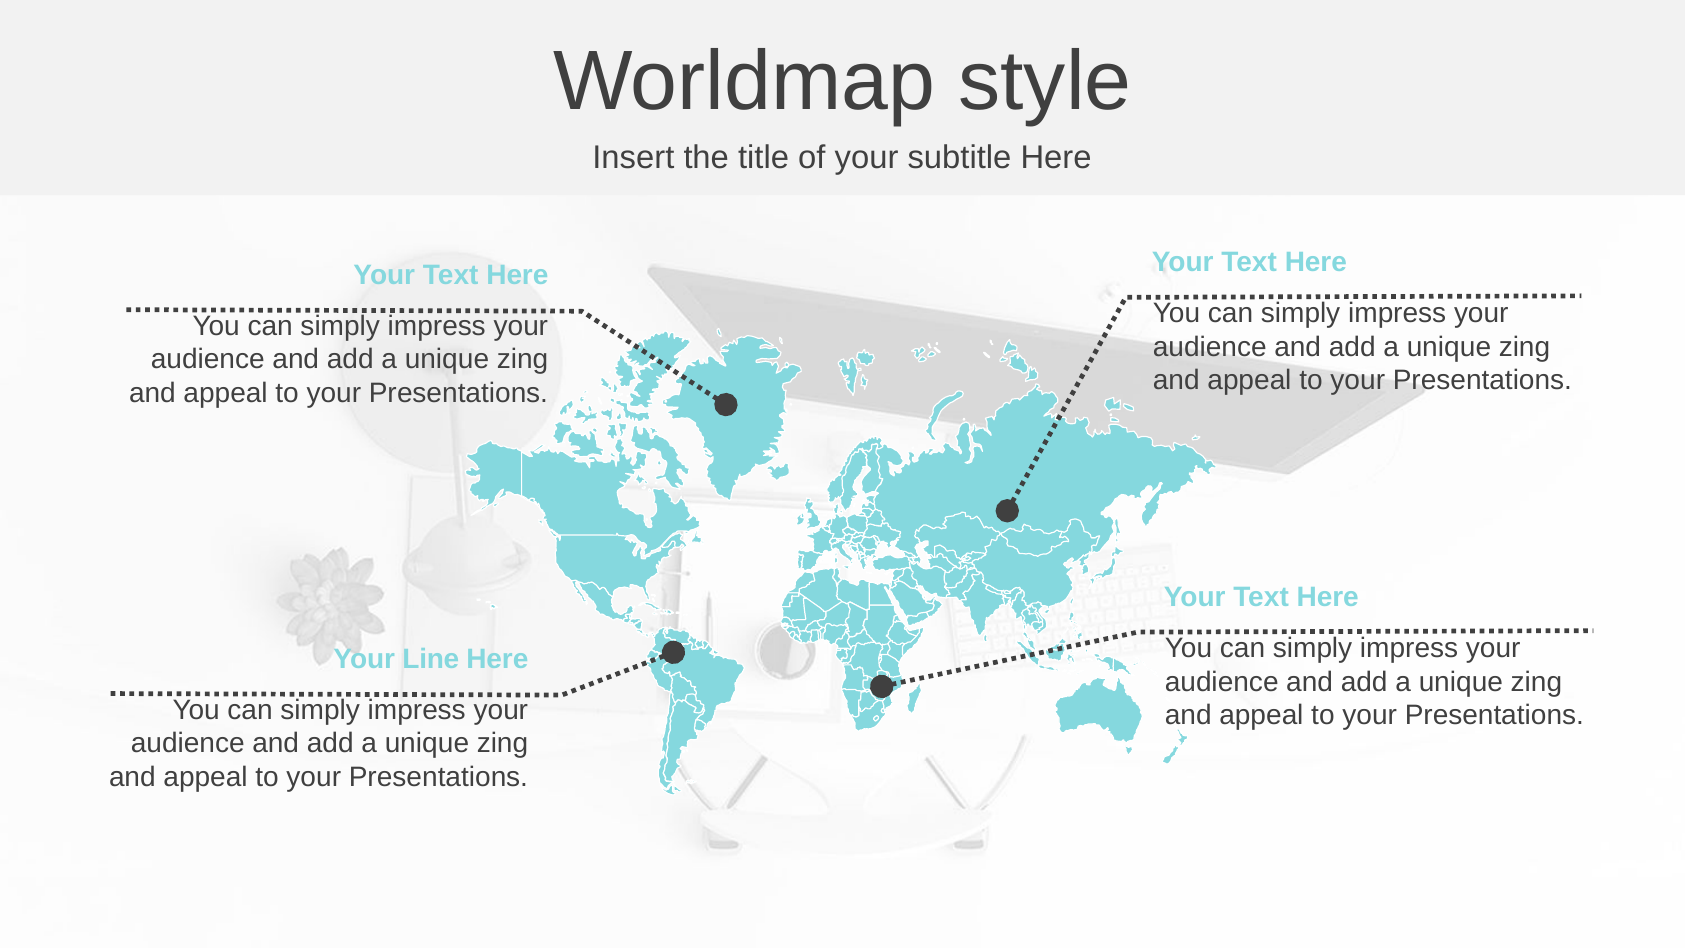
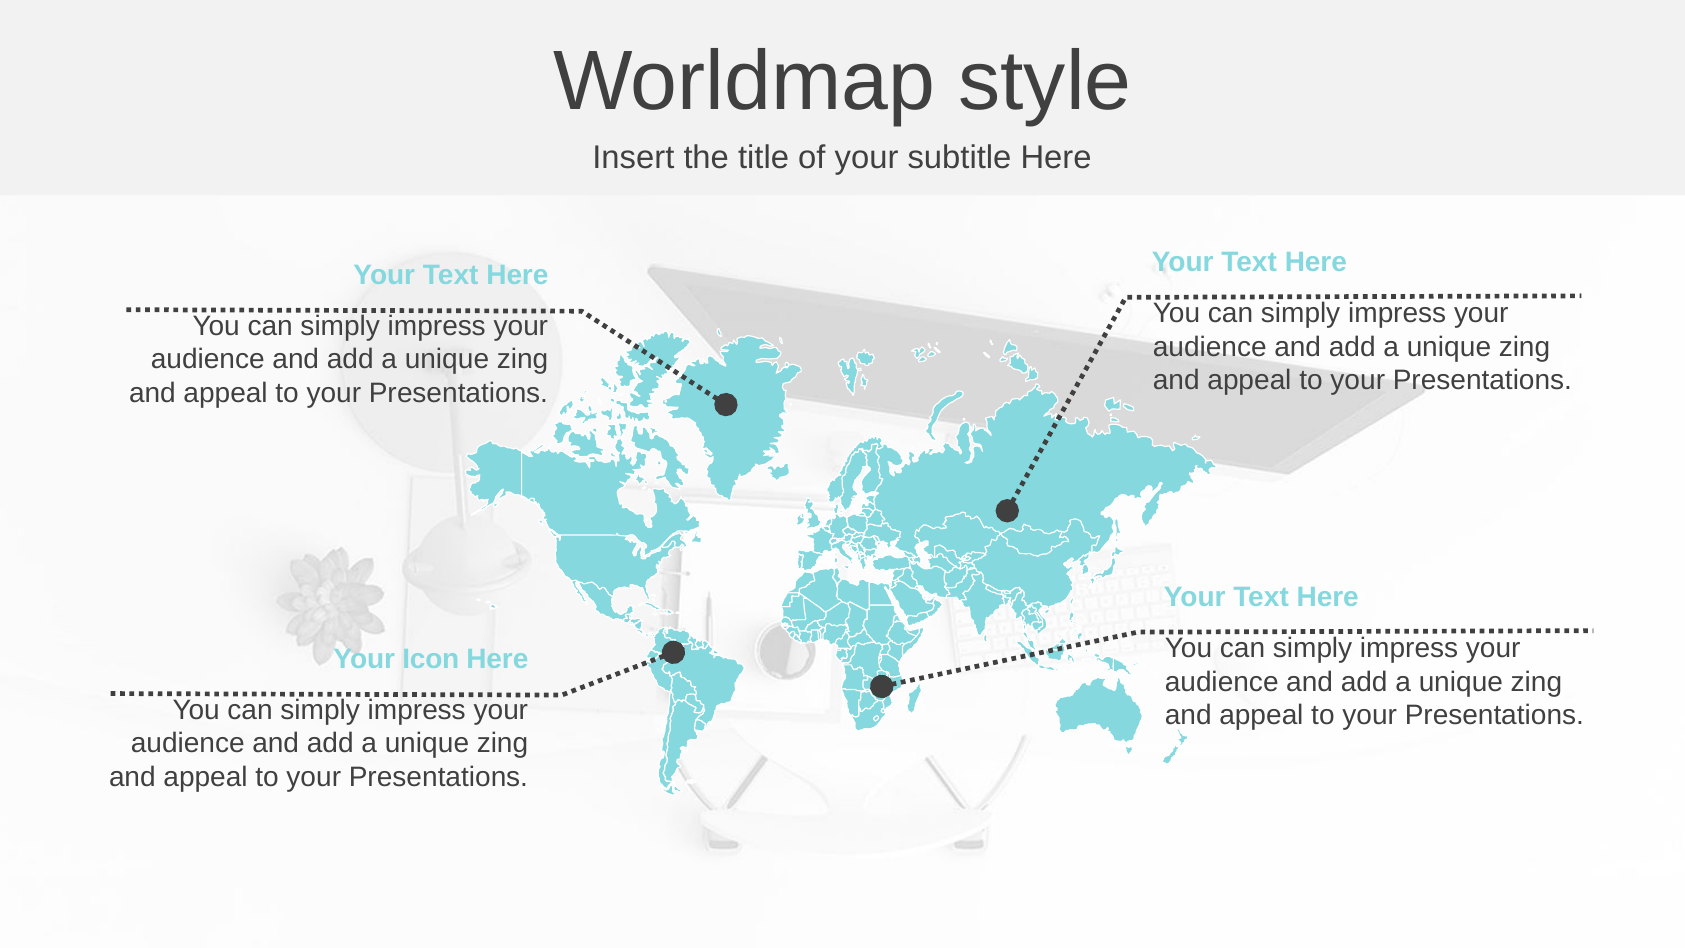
Line: Line -> Icon
